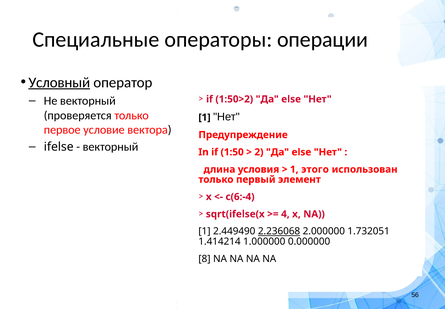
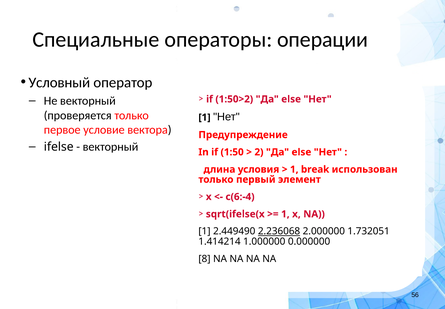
Условный underline: present -> none
этого: этого -> break
4 at (285, 214): 4 -> 1
